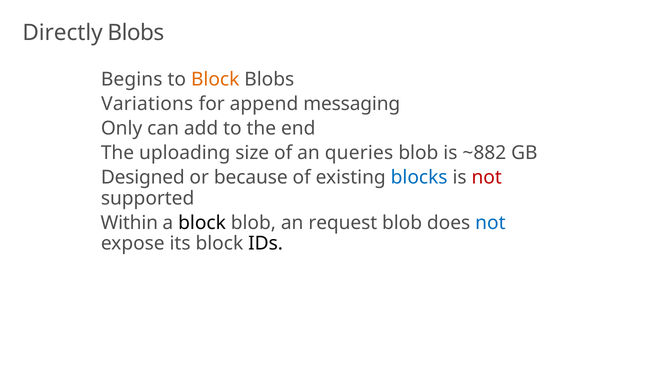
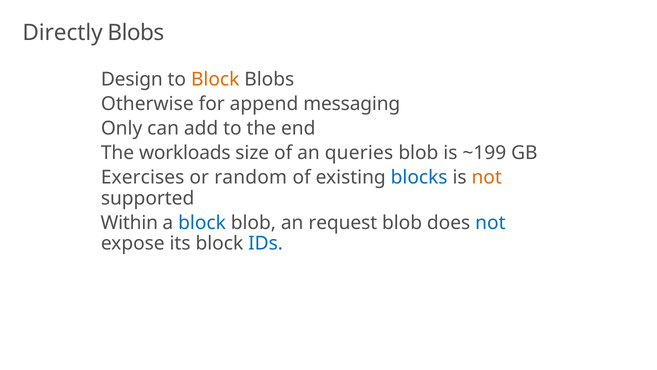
Begins: Begins -> Design
Variations: Variations -> Otherwise
uploading: uploading -> workloads
~882: ~882 -> ~199
Designed: Designed -> Exercises
because: because -> random
not at (487, 177) colour: red -> orange
block at (202, 223) colour: black -> blue
IDs colour: black -> blue
